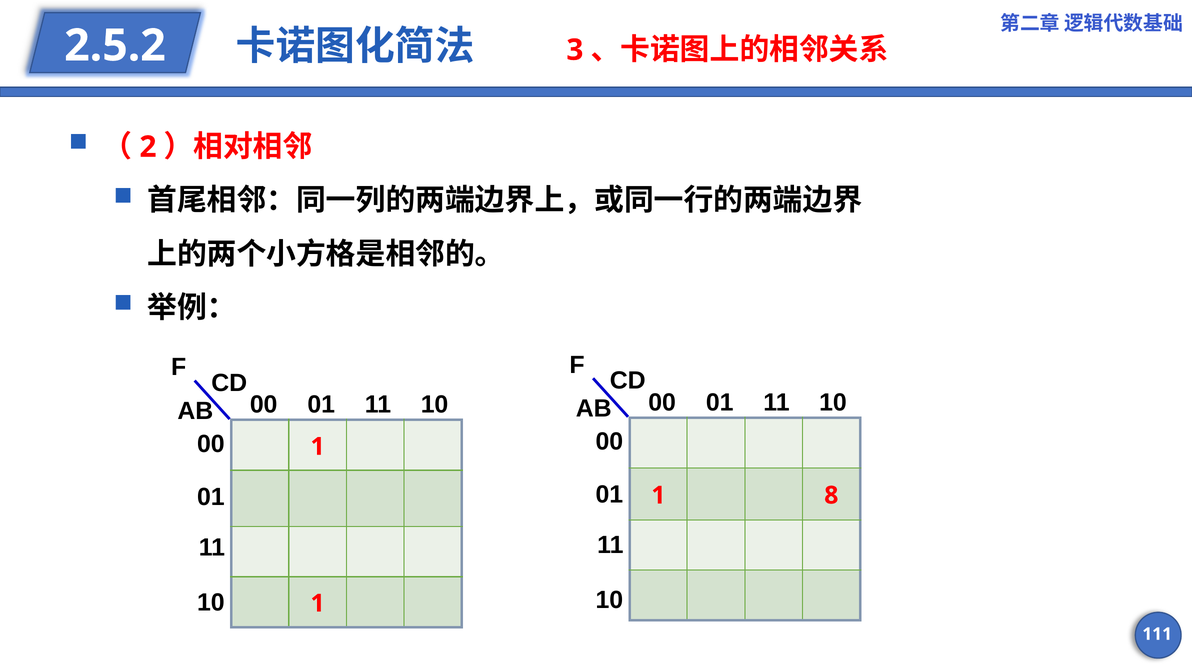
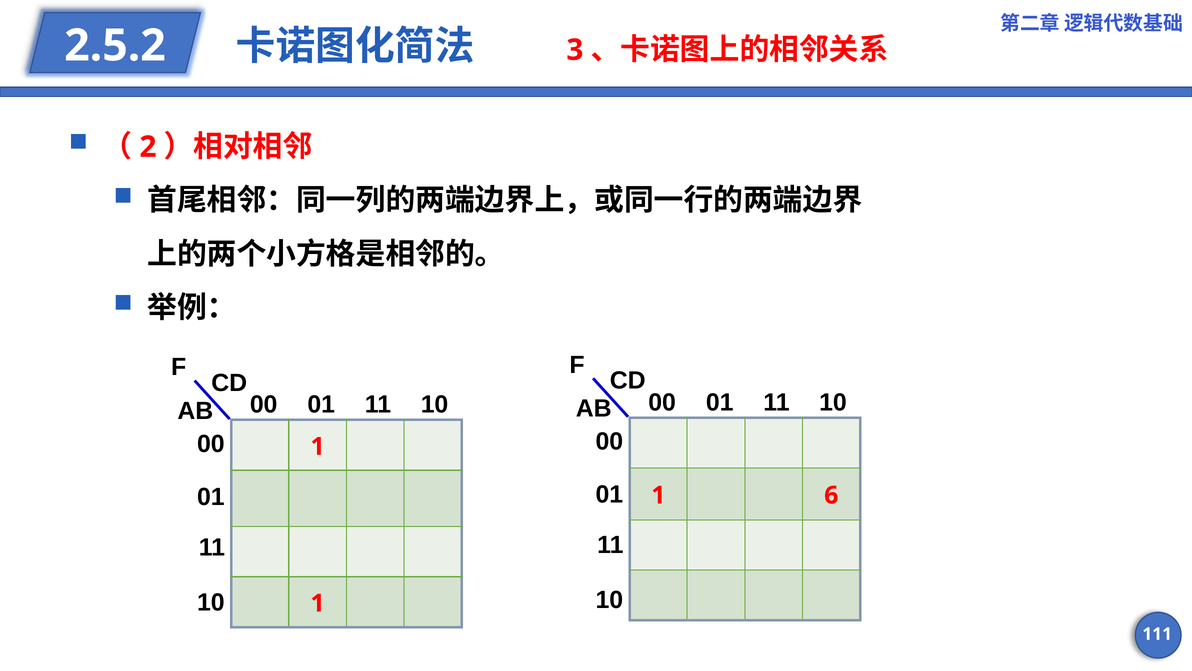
8: 8 -> 6
